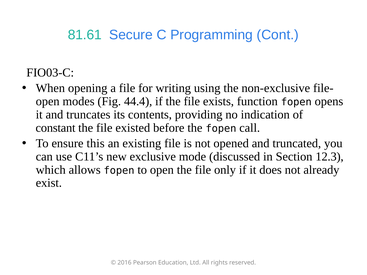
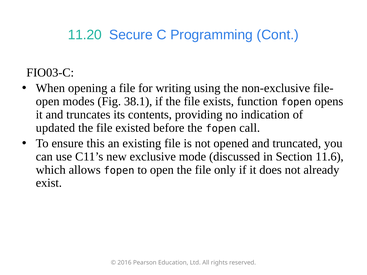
81.61: 81.61 -> 11.20
44.4: 44.4 -> 38.1
constant: constant -> updated
12.3: 12.3 -> 11.6
